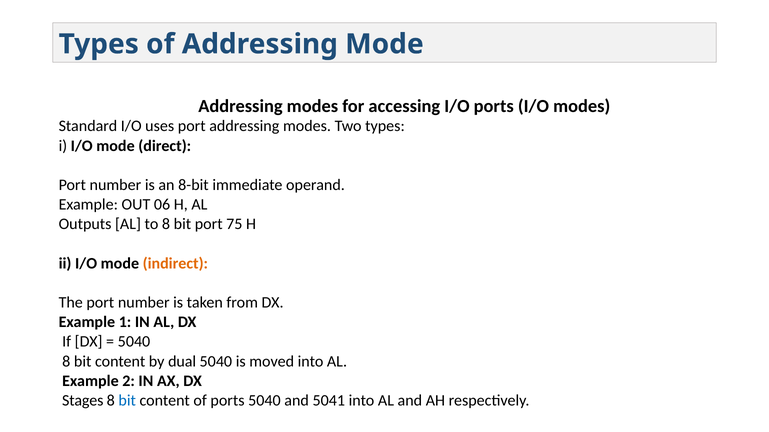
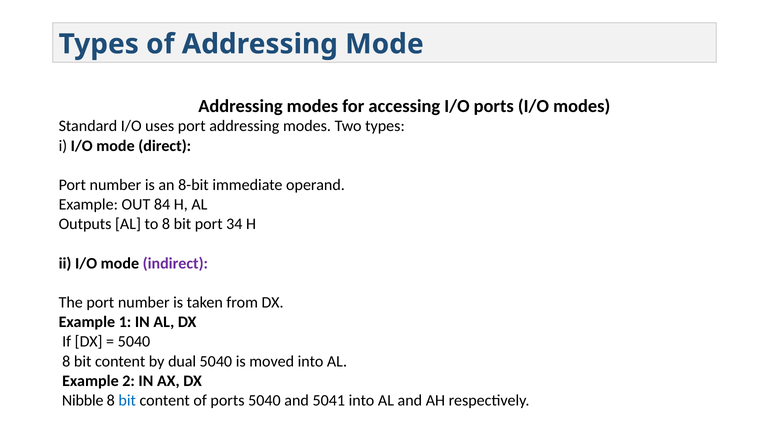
06: 06 -> 84
75: 75 -> 34
indirect colour: orange -> purple
Stages: Stages -> Nibble
